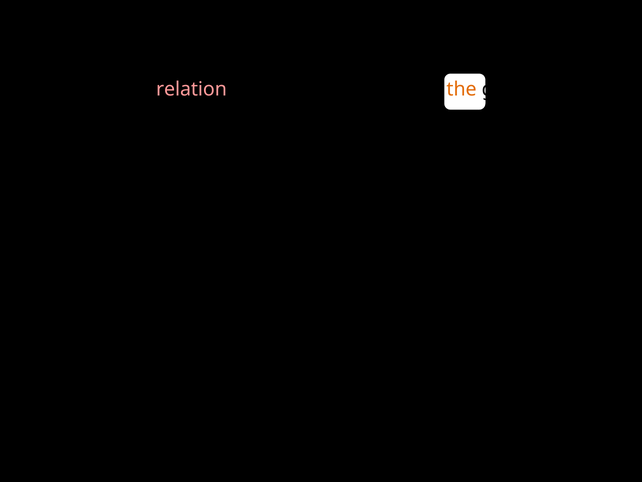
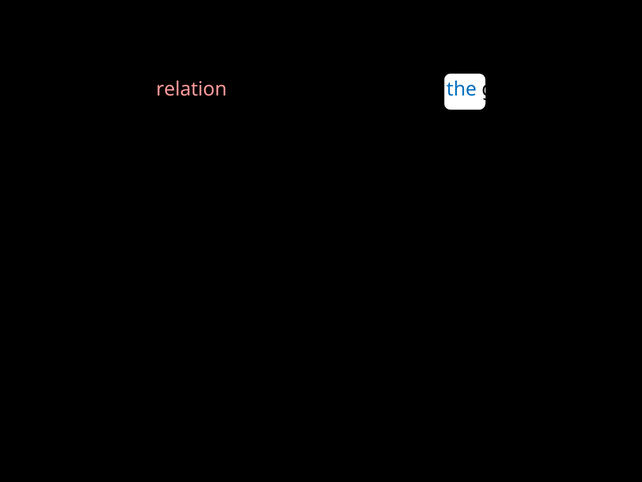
the at (462, 89) colour: orange -> blue
